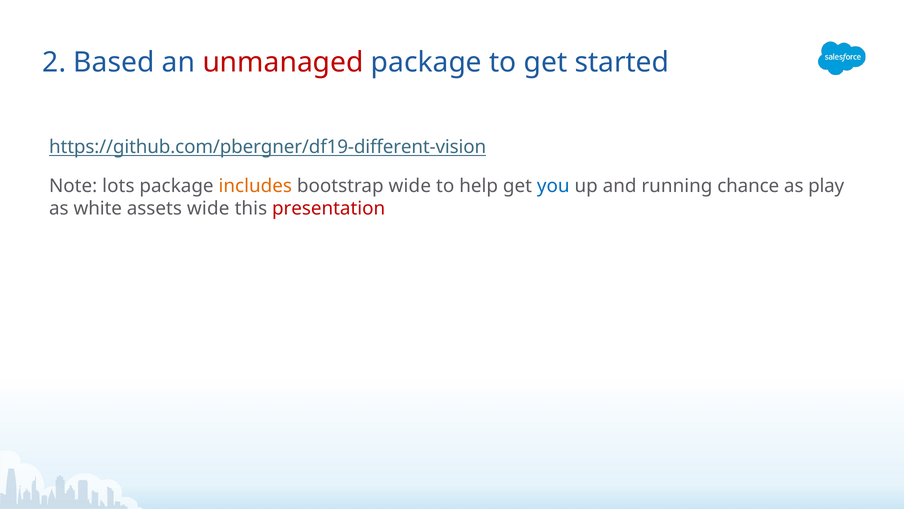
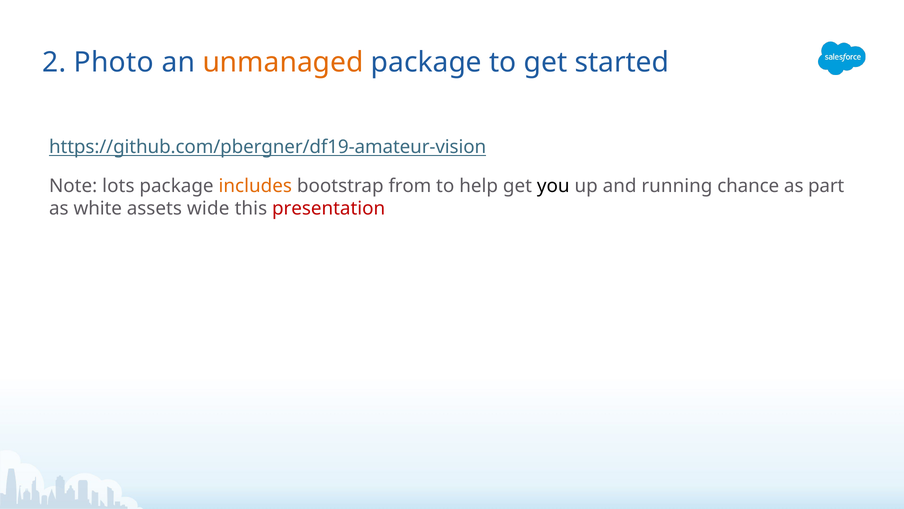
Based: Based -> Photo
unmanaged colour: red -> orange
https://github.com/pbergner/df19-different-vision: https://github.com/pbergner/df19-different-vision -> https://github.com/pbergner/df19-amateur-vision
bootstrap wide: wide -> from
you colour: blue -> black
play: play -> part
